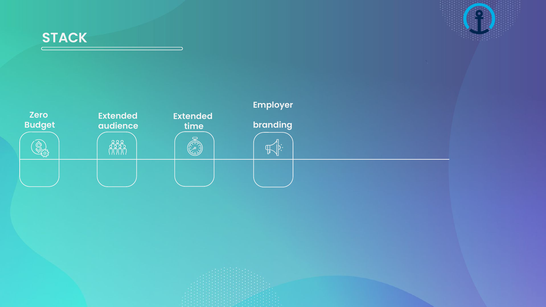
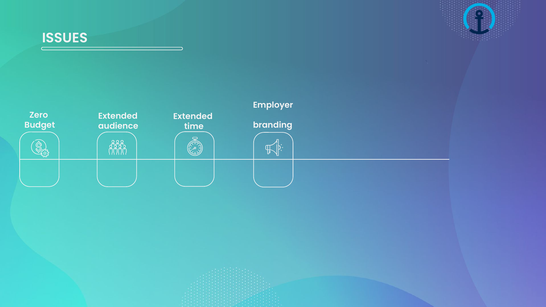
STACK: STACK -> ISSUES
